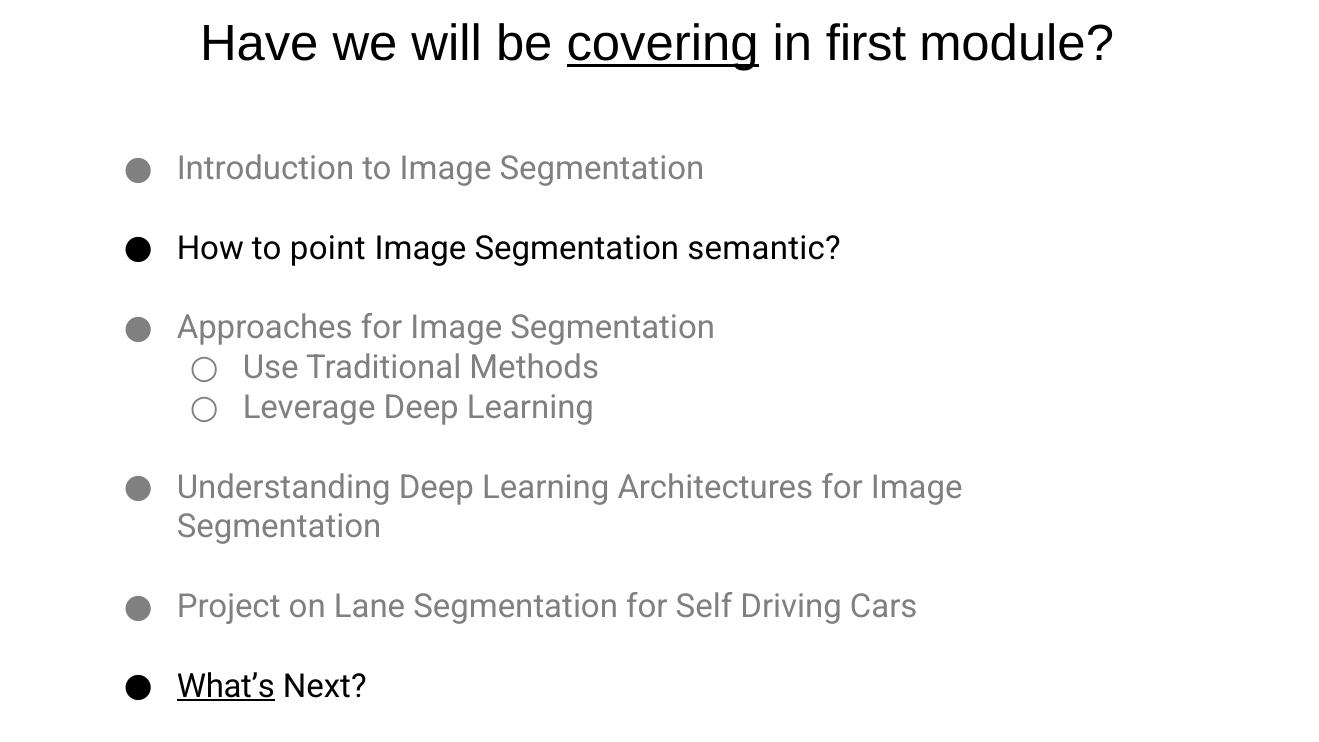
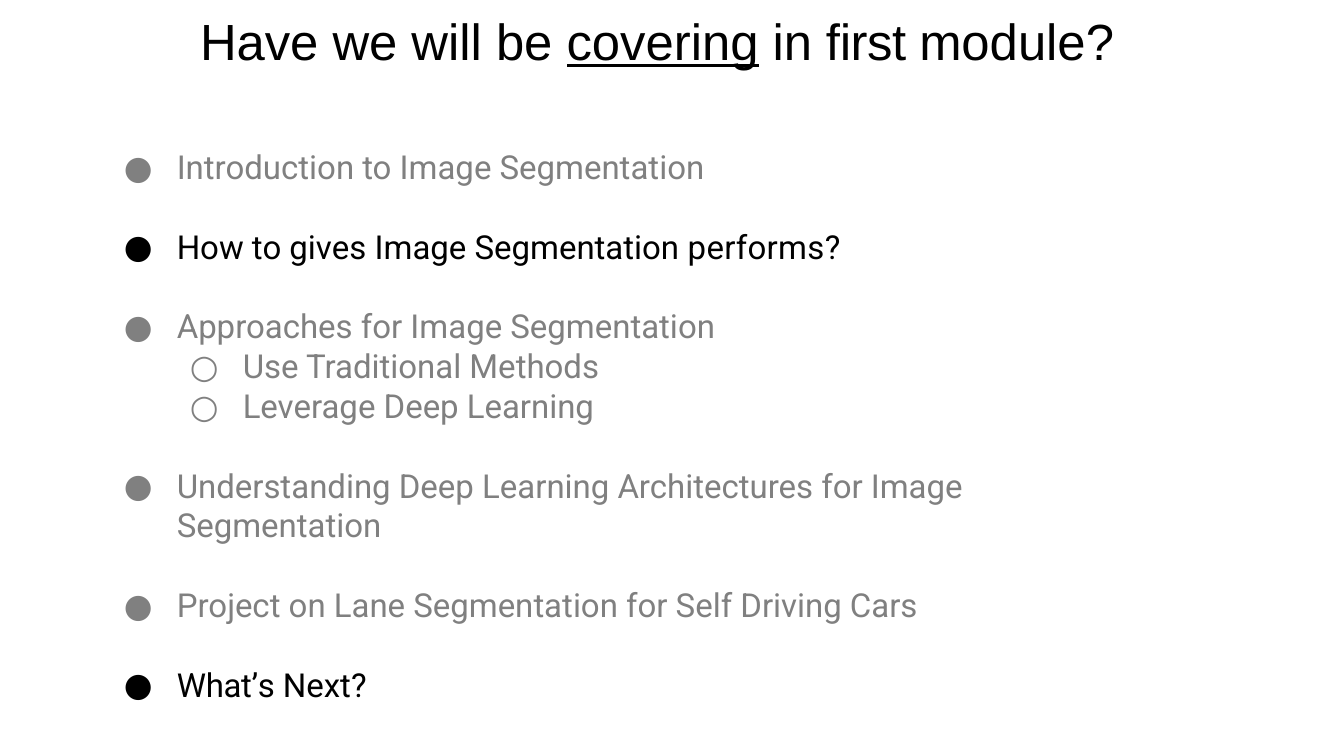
point: point -> gives
semantic: semantic -> performs
What’s underline: present -> none
